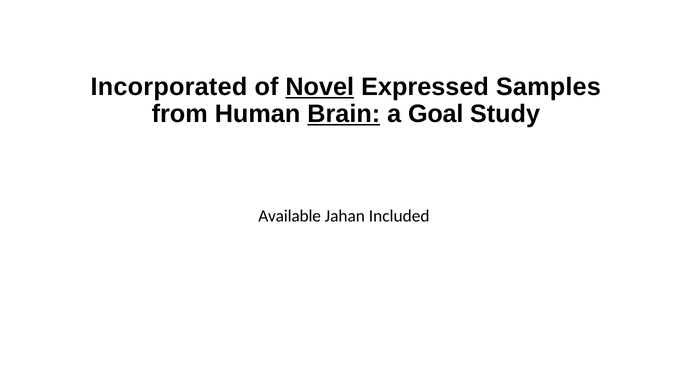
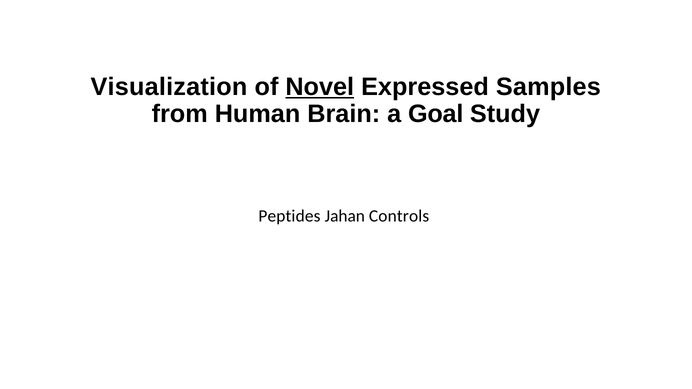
Incorporated: Incorporated -> Visualization
Brain underline: present -> none
Available: Available -> Peptides
Included: Included -> Controls
